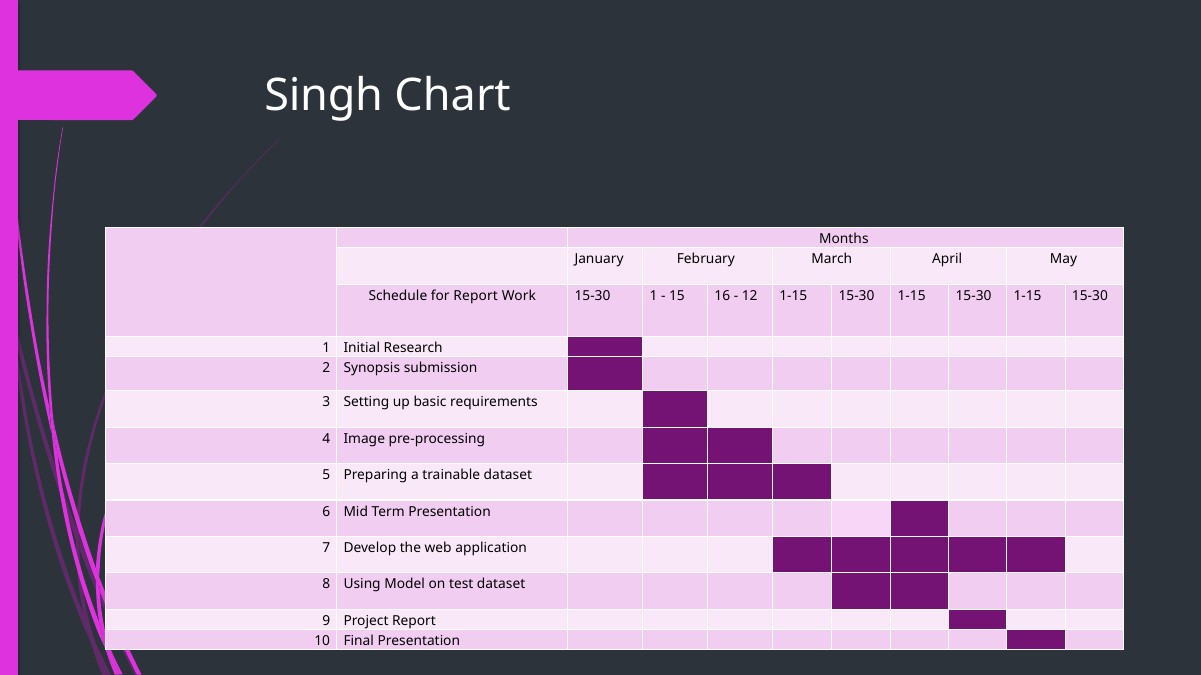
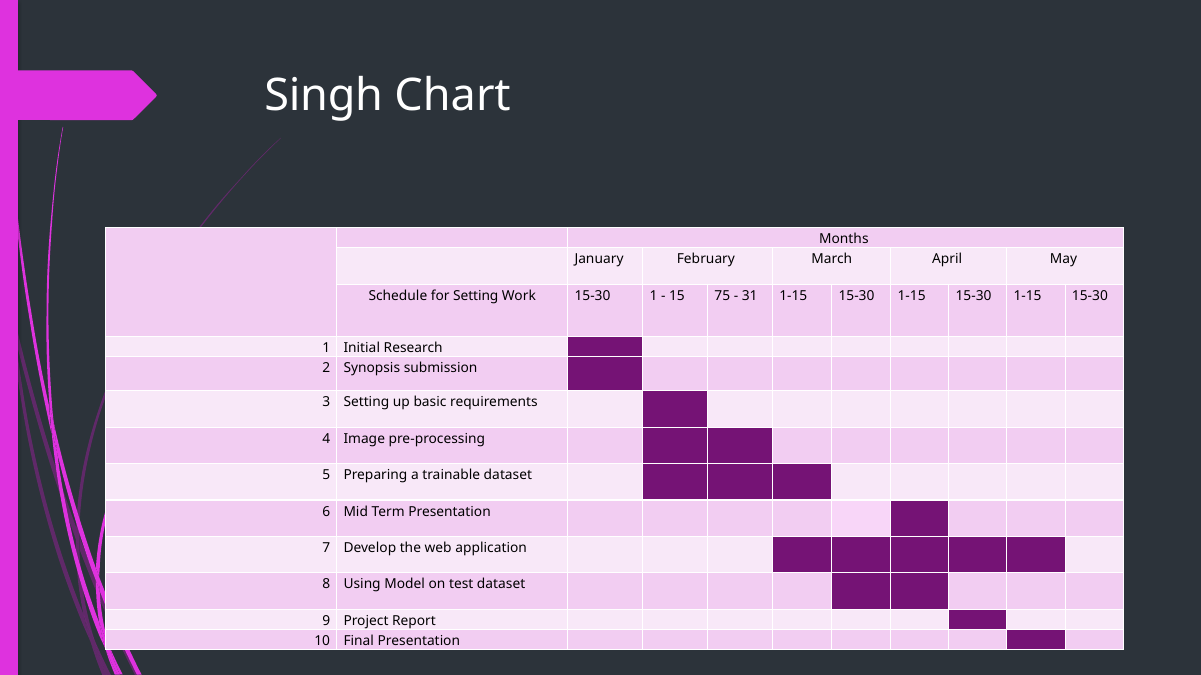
for Report: Report -> Setting
16: 16 -> 75
12: 12 -> 31
